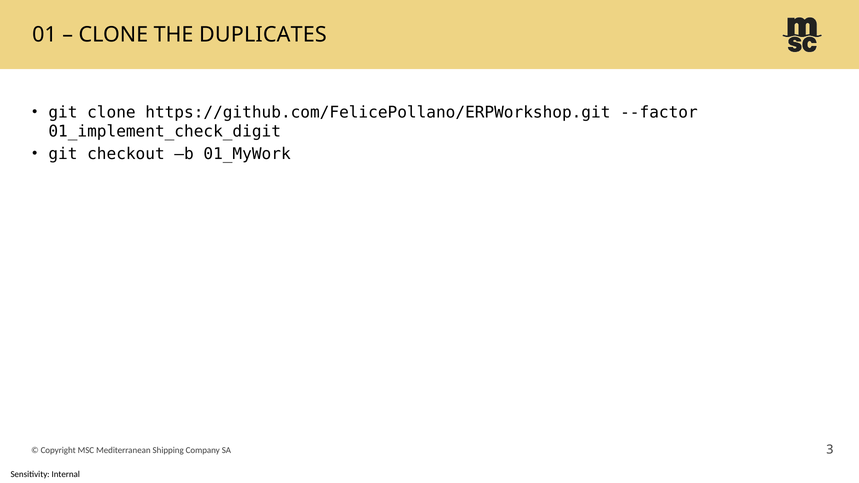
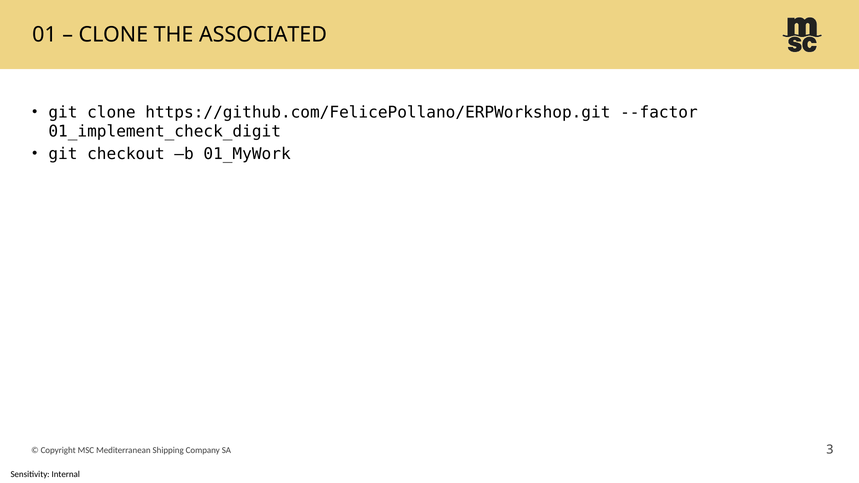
DUPLICATES: DUPLICATES -> ASSOCIATED
